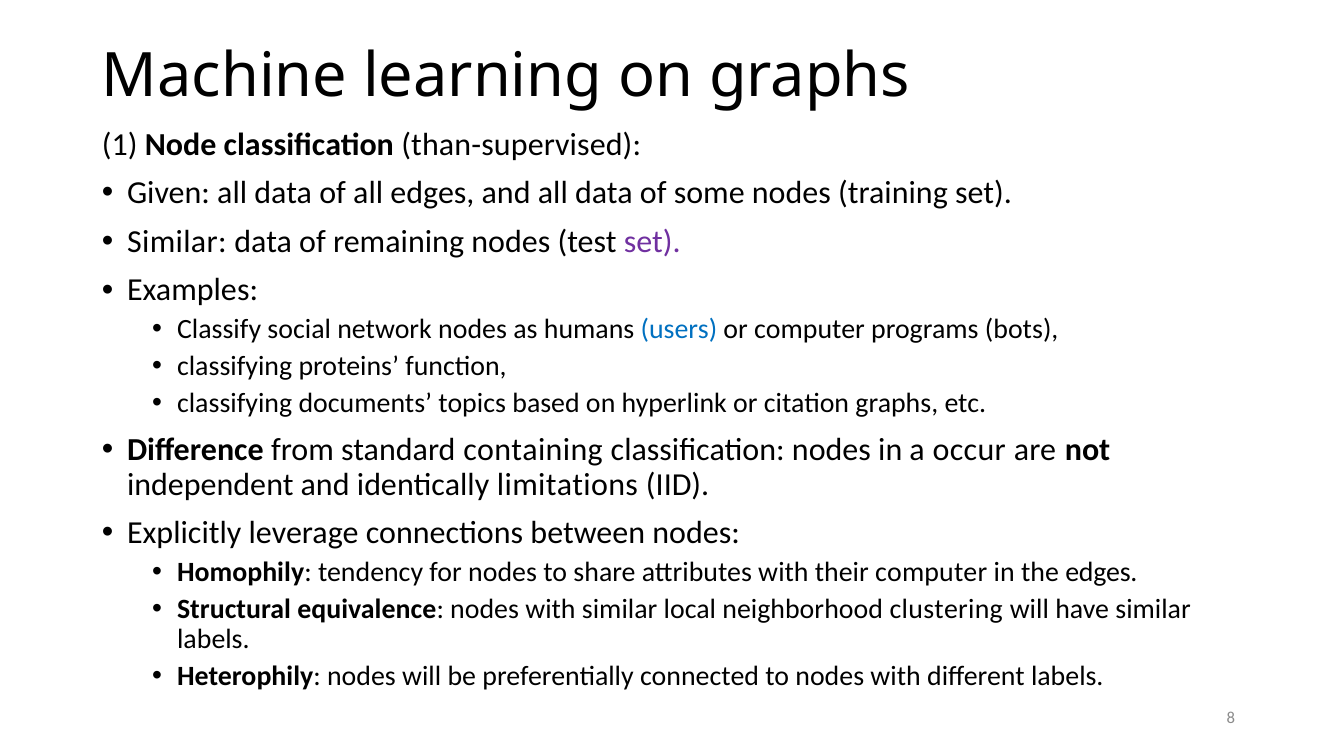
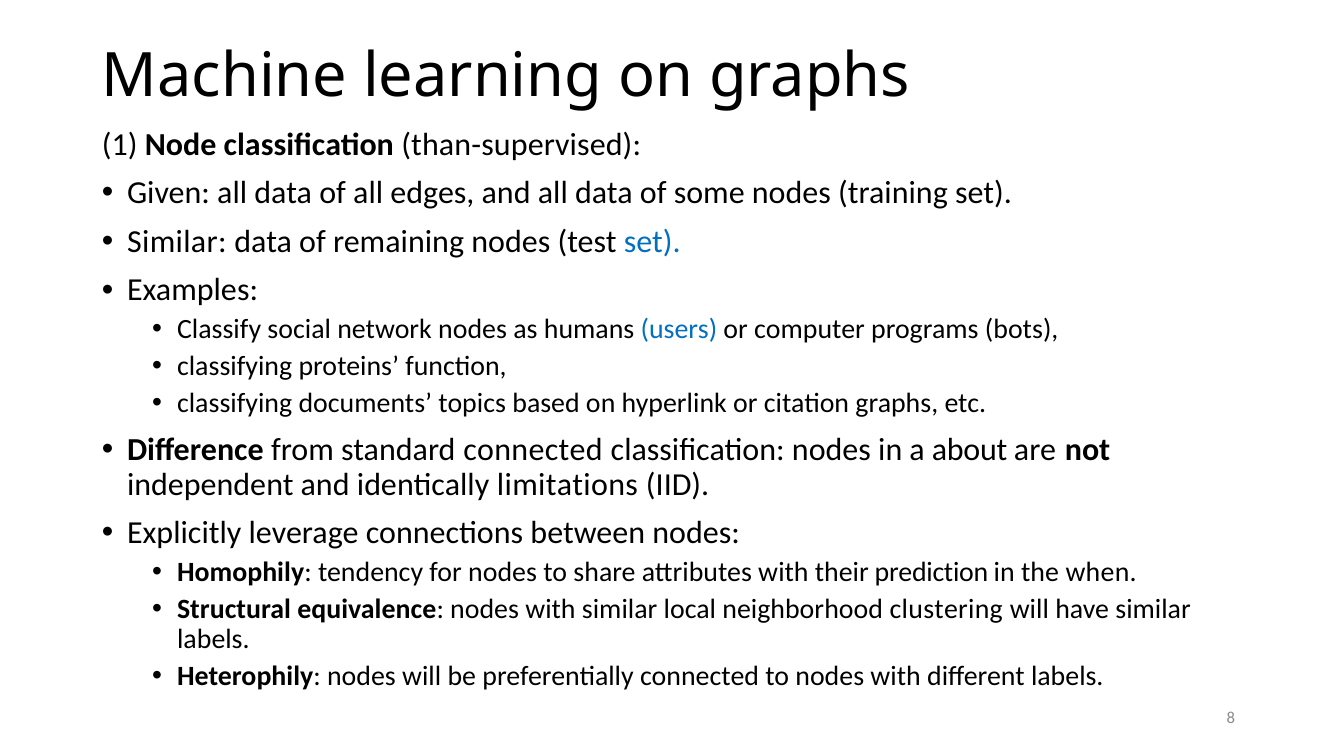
set at (652, 242) colour: purple -> blue
standard containing: containing -> connected
occur: occur -> about
their computer: computer -> prediction
the edges: edges -> when
